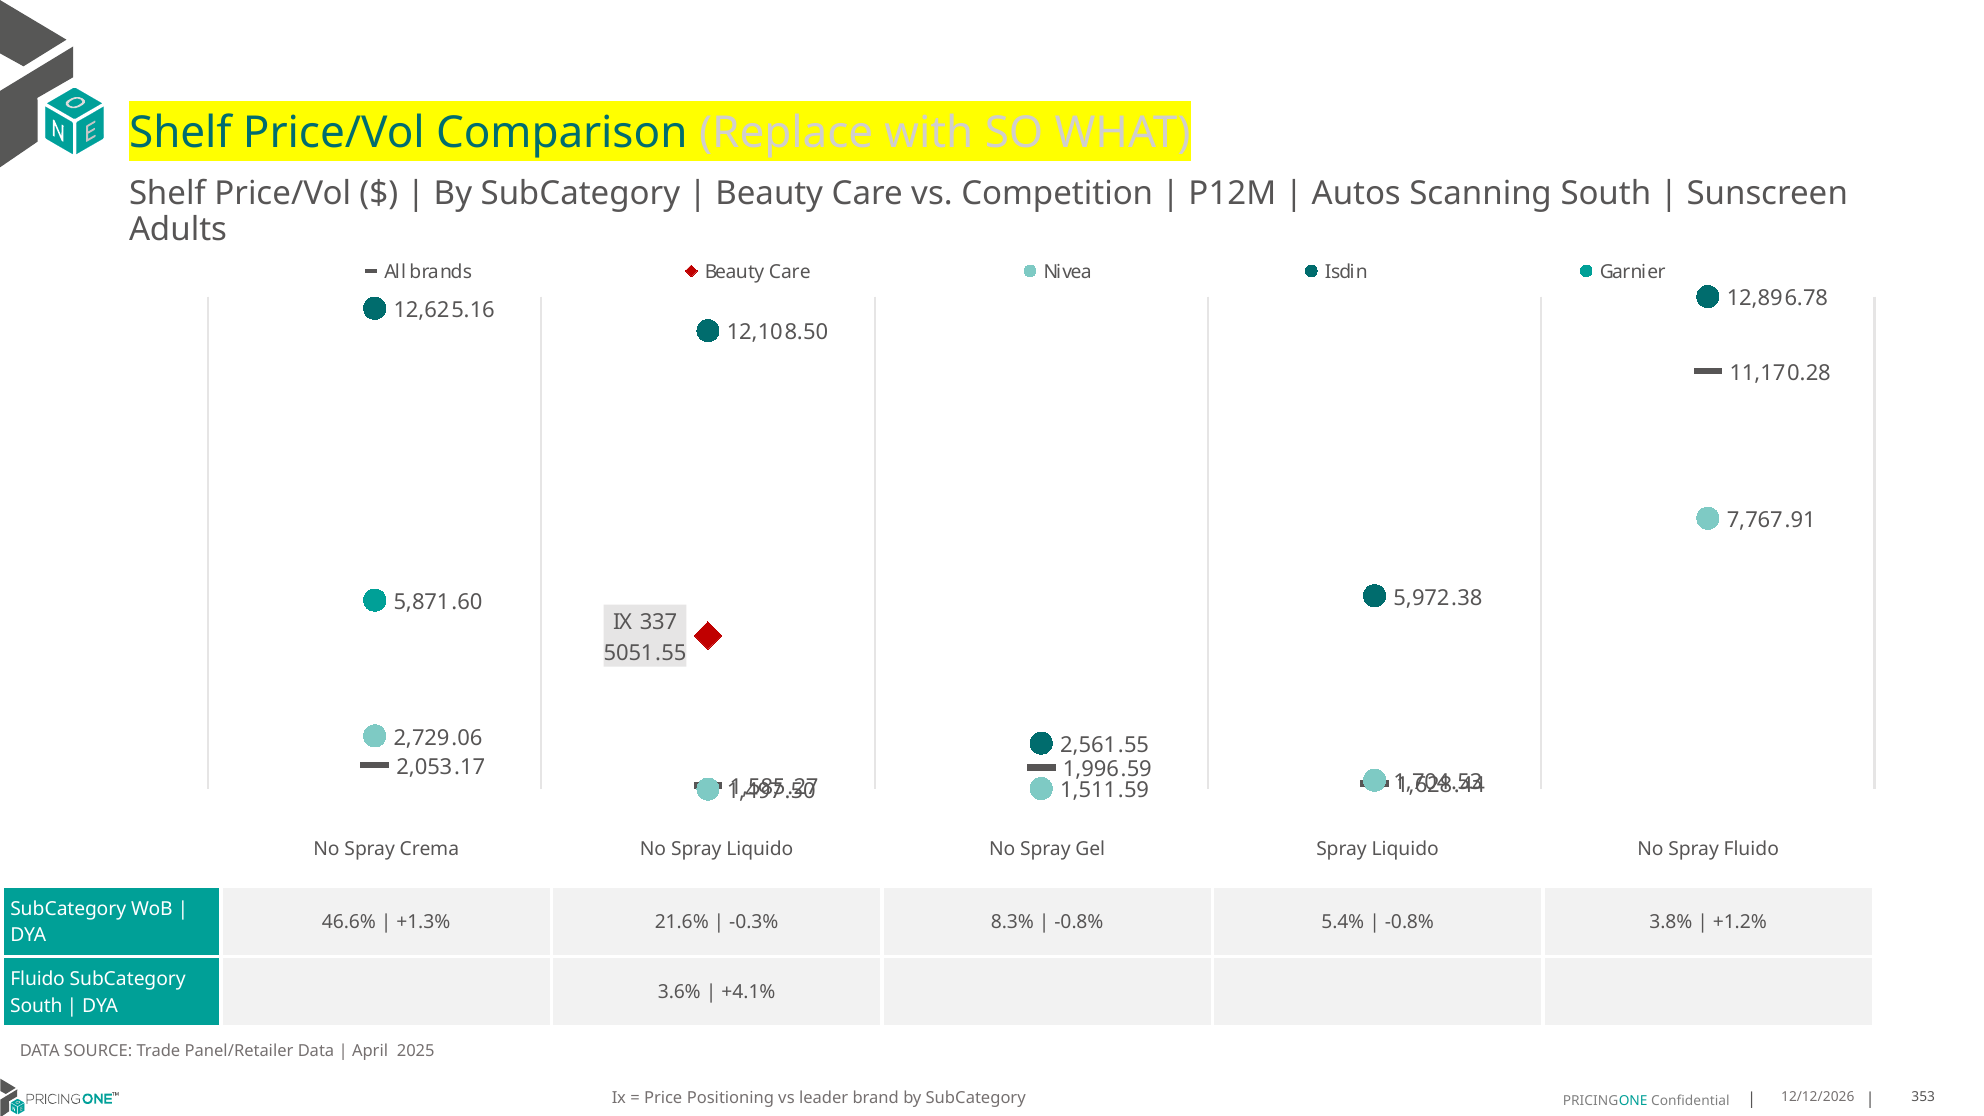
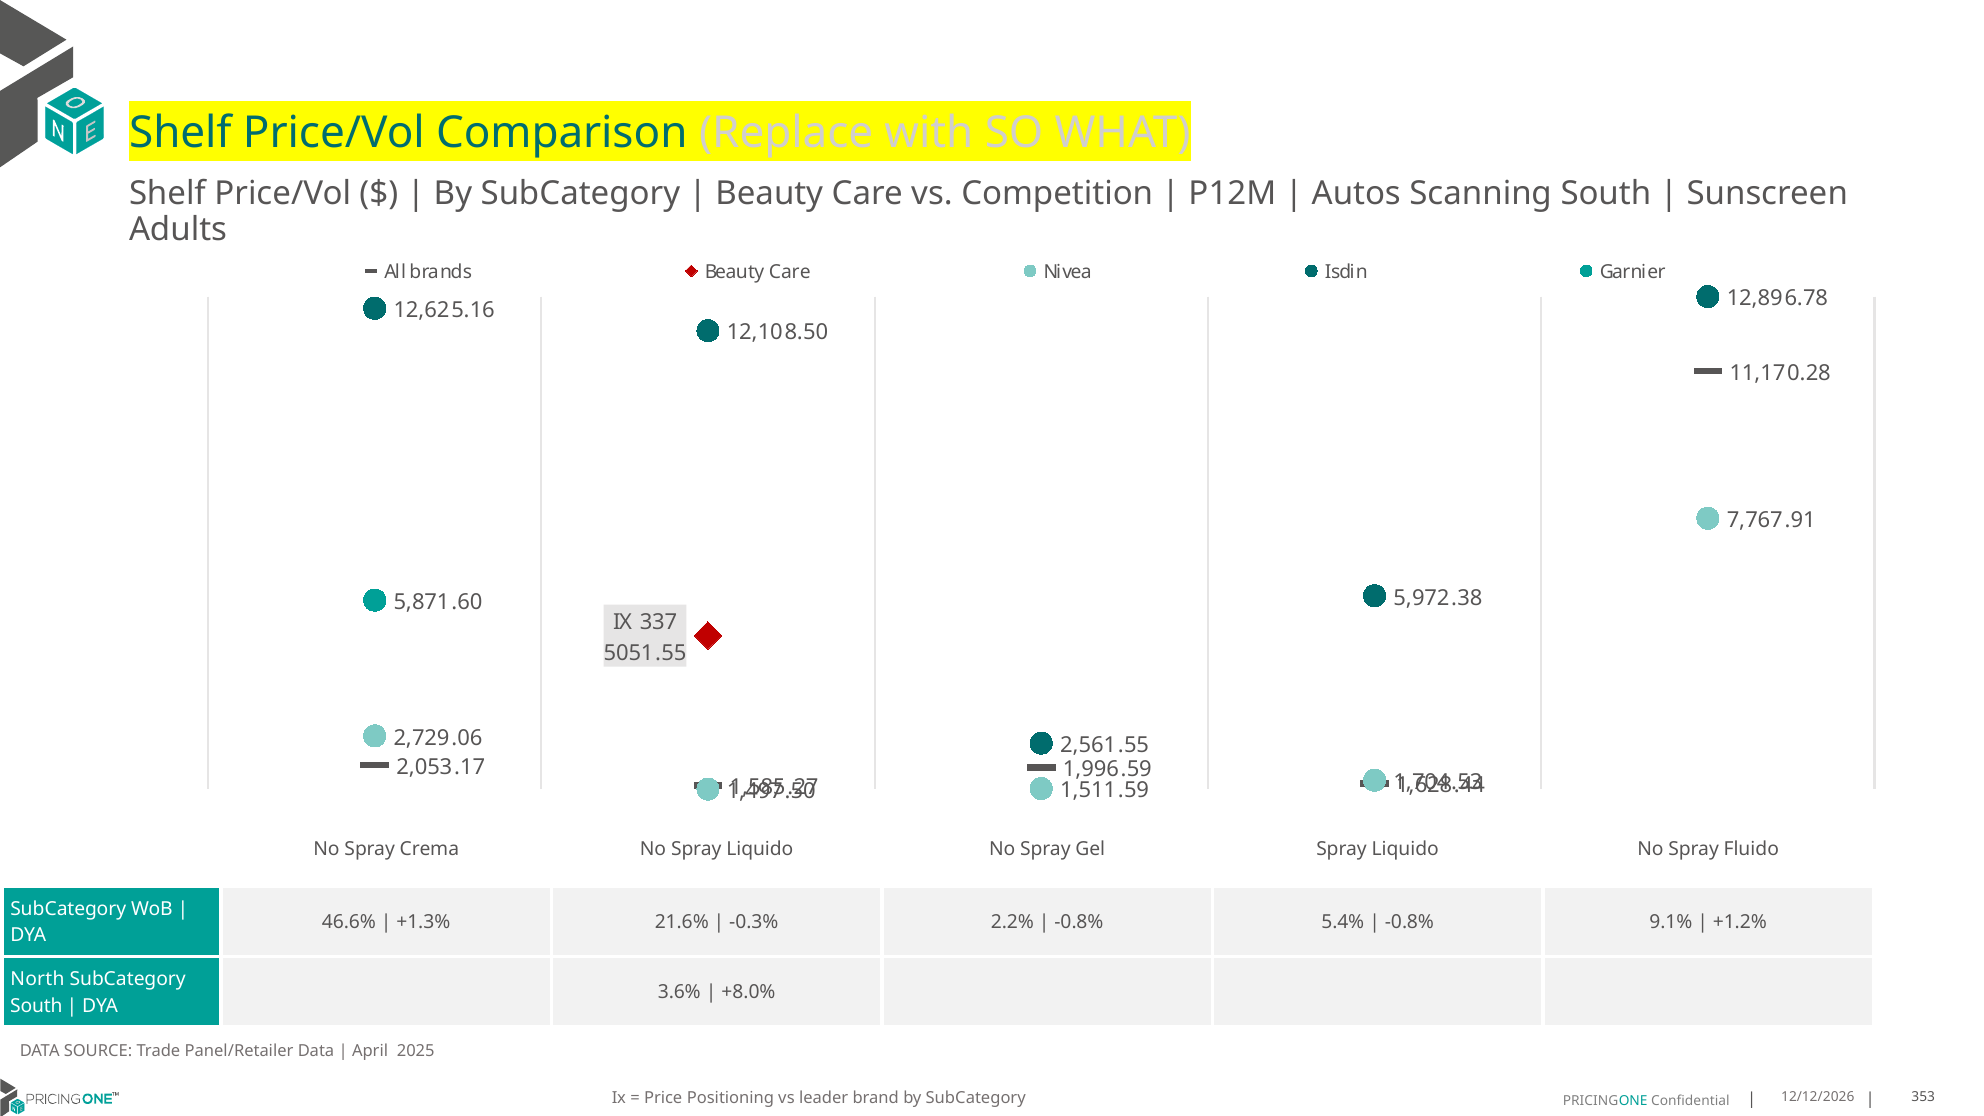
8.3%: 8.3% -> 2.2%
3.8%: 3.8% -> 9.1%
Fluido at (38, 980): Fluido -> North
+4.1%: +4.1% -> +8.0%
